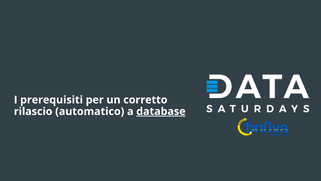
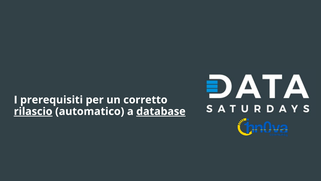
rilascio underline: none -> present
